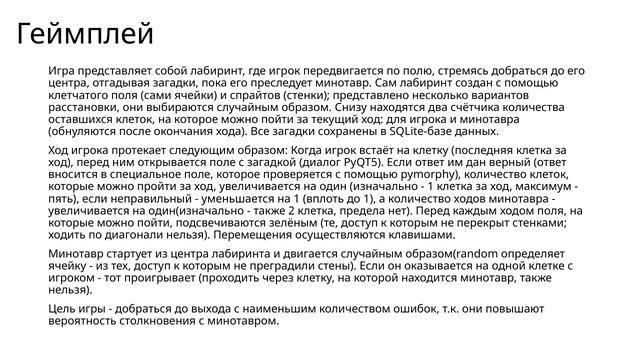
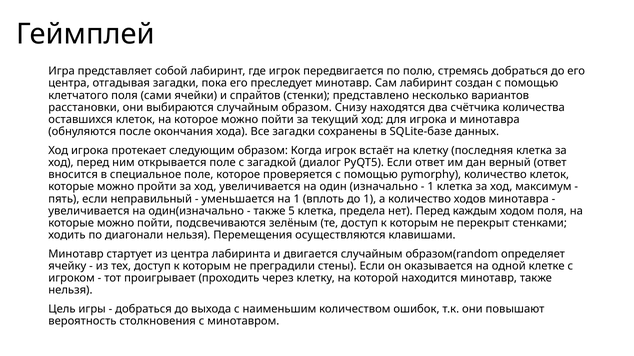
2: 2 -> 5
